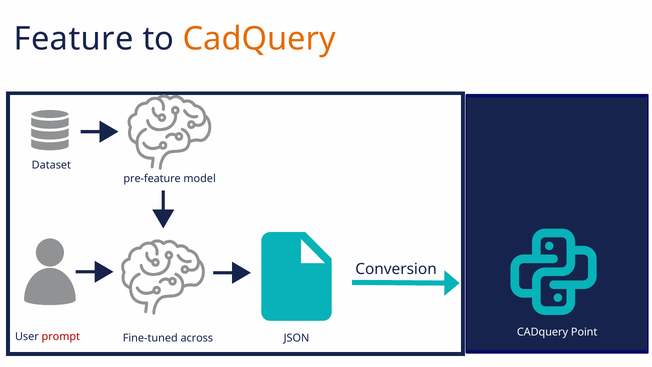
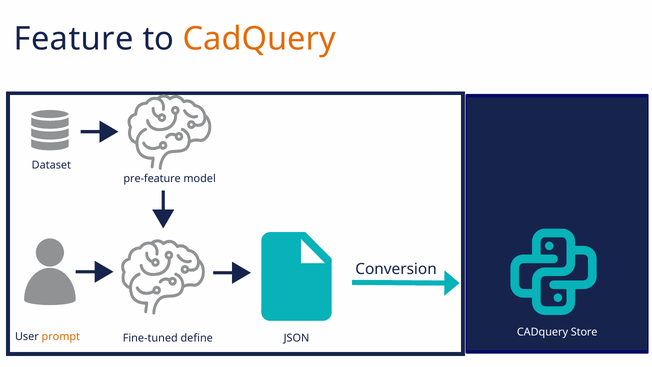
Point: Point -> Store
prompt colour: red -> orange
across: across -> define
